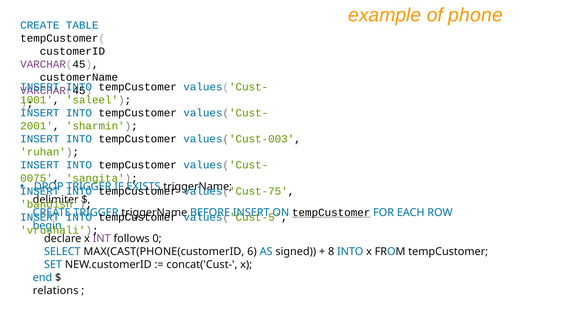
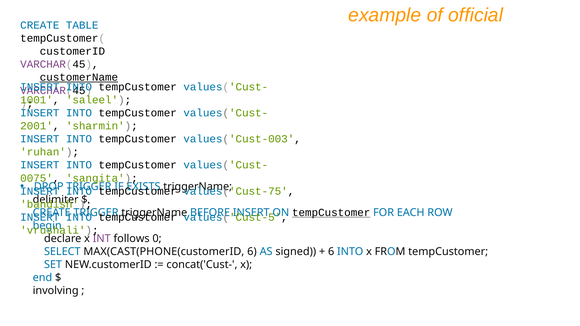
phone: phone -> official
customerName underline: none -> present
8 at (331, 252): 8 -> 6
relations: relations -> involving
